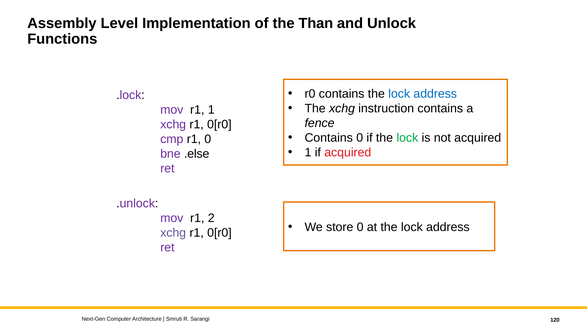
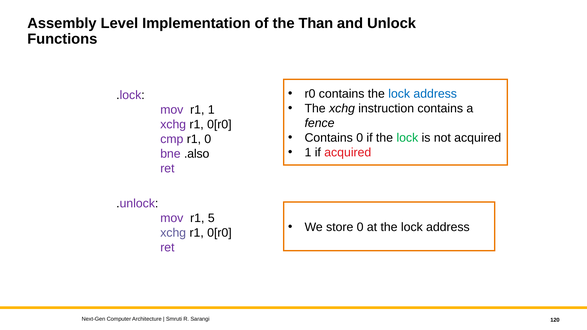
.else: .else -> .also
2: 2 -> 5
